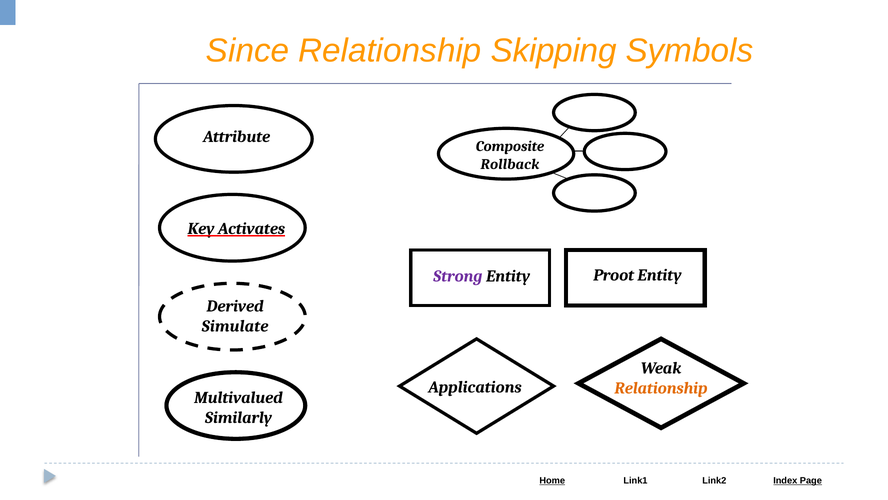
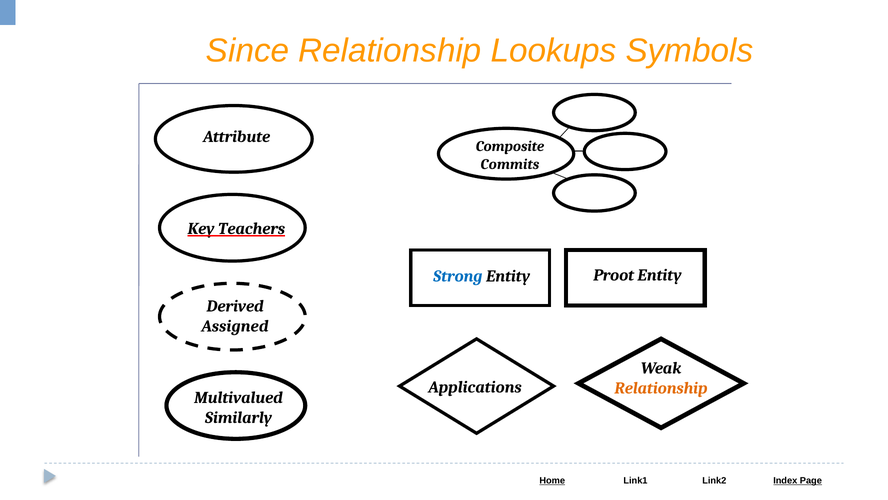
Skipping: Skipping -> Lookups
Rollback: Rollback -> Commits
Activates: Activates -> Teachers
Strong colour: purple -> blue
Simulate: Simulate -> Assigned
